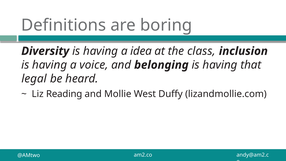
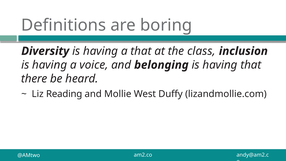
a idea: idea -> that
legal: legal -> there
